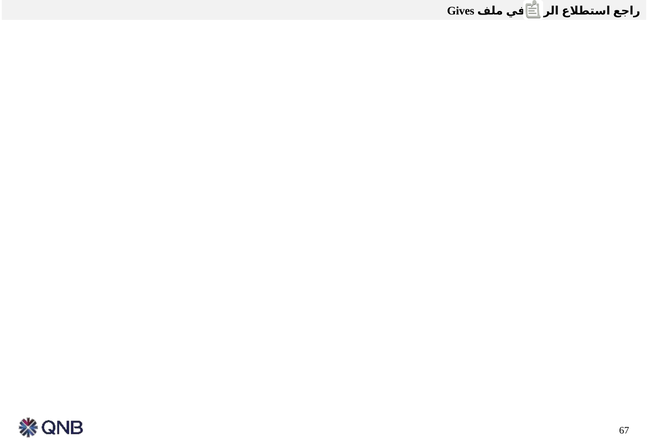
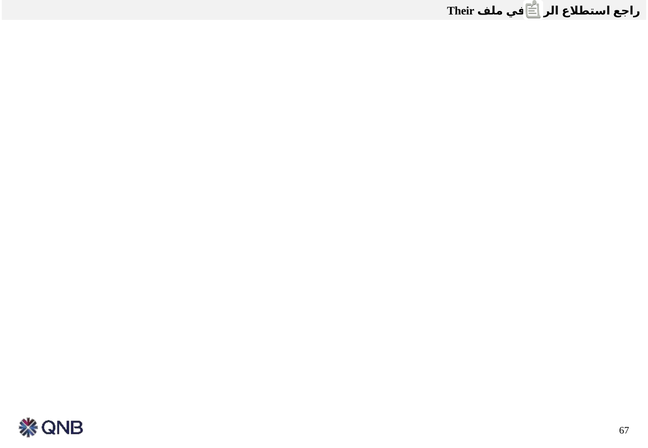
Gives: Gives -> Their
